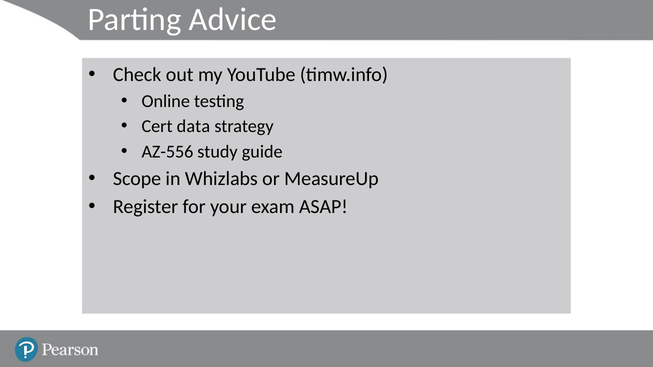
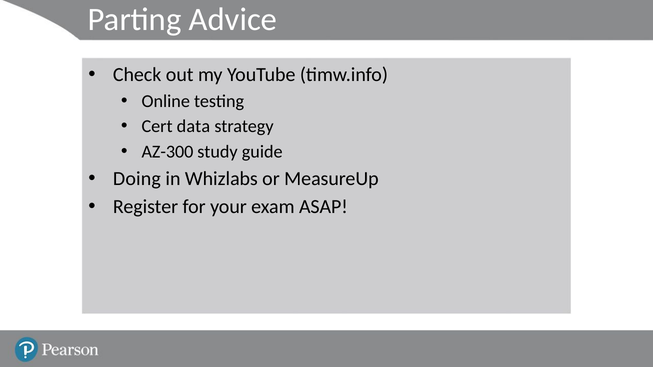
AZ-556: AZ-556 -> AZ-300
Scope: Scope -> Doing
